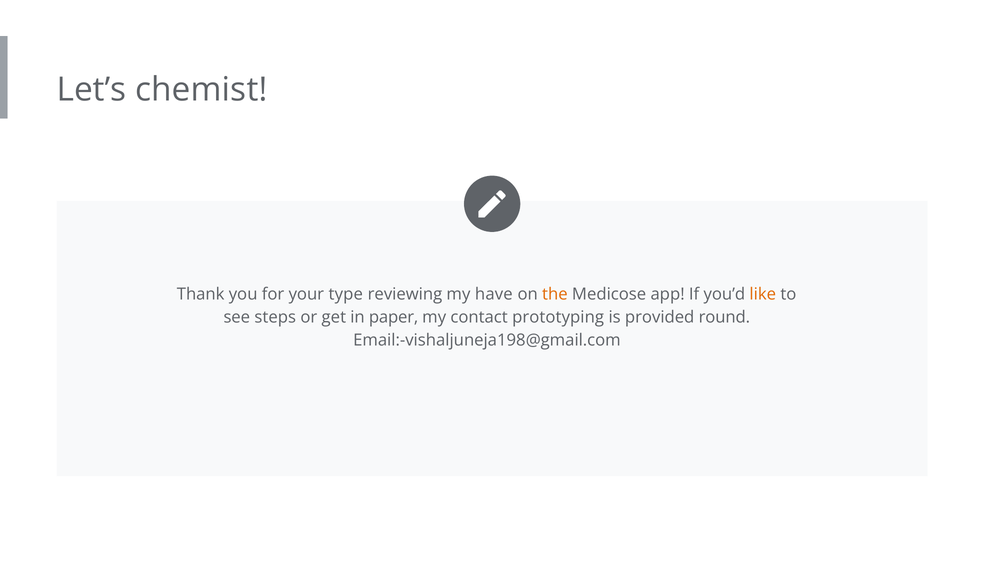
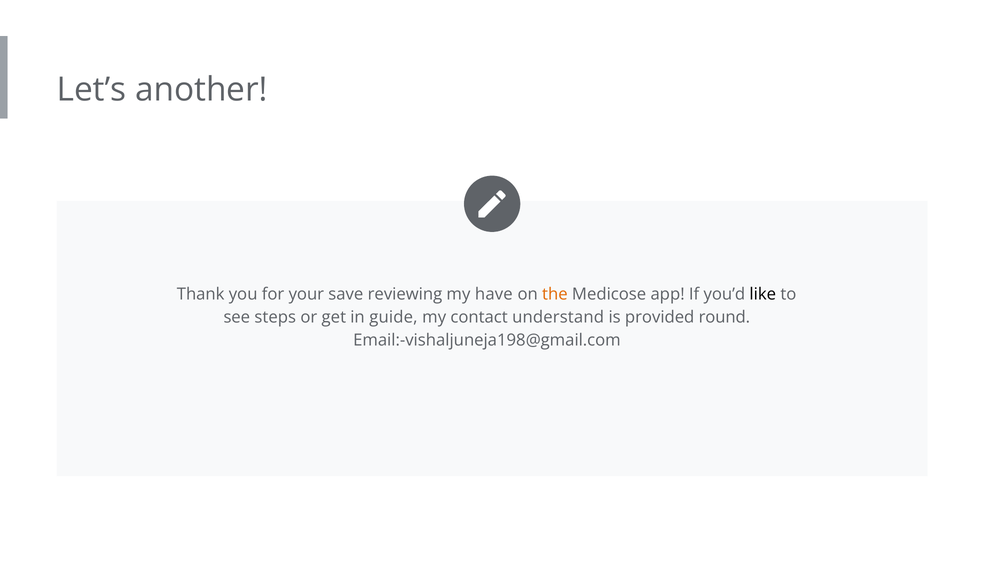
chemist: chemist -> another
type: type -> save
like colour: orange -> black
paper: paper -> guide
prototyping: prototyping -> understand
